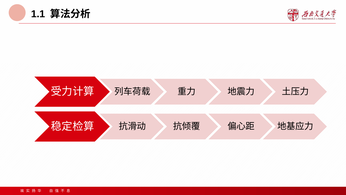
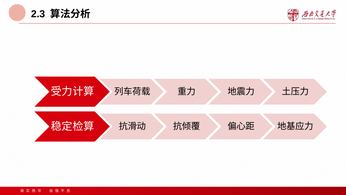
1.1: 1.1 -> 2.3
